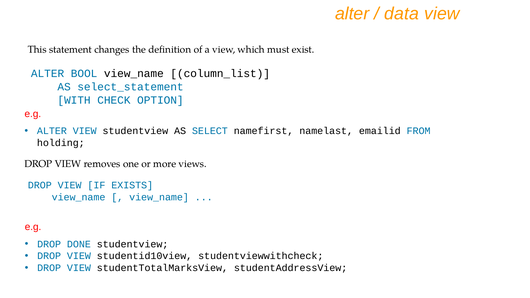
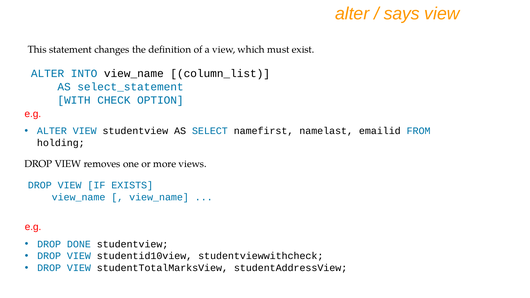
data: data -> says
BOOL: BOOL -> INTO
